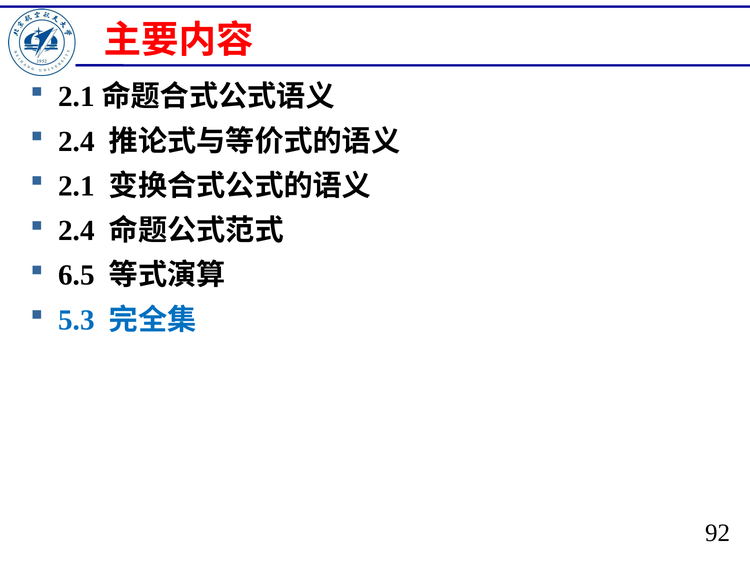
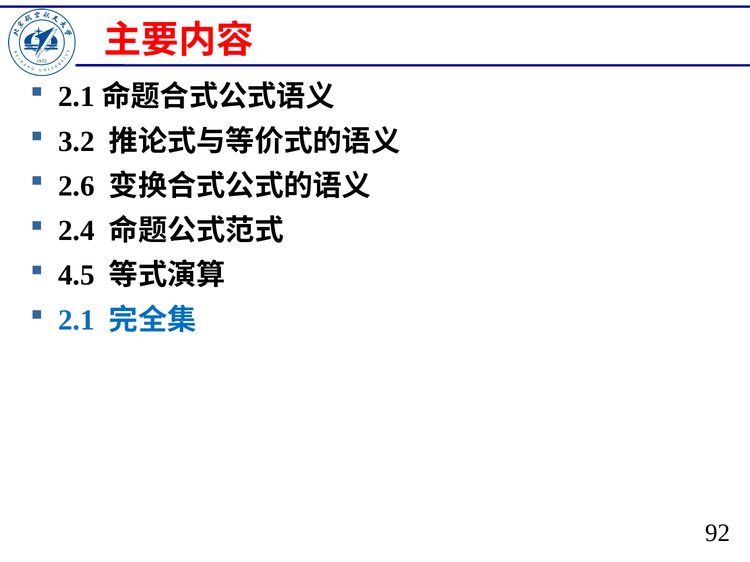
2.4 at (76, 142): 2.4 -> 3.2
2.1 at (76, 186): 2.1 -> 2.6
6.5: 6.5 -> 4.5
5.3 at (76, 320): 5.3 -> 2.1
